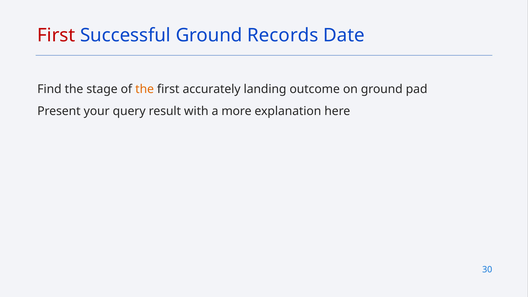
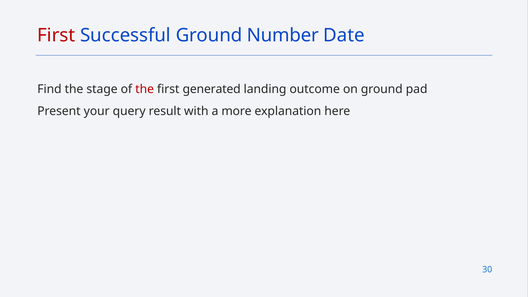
Records: Records -> Number
the at (145, 89) colour: orange -> red
accurately: accurately -> generated
